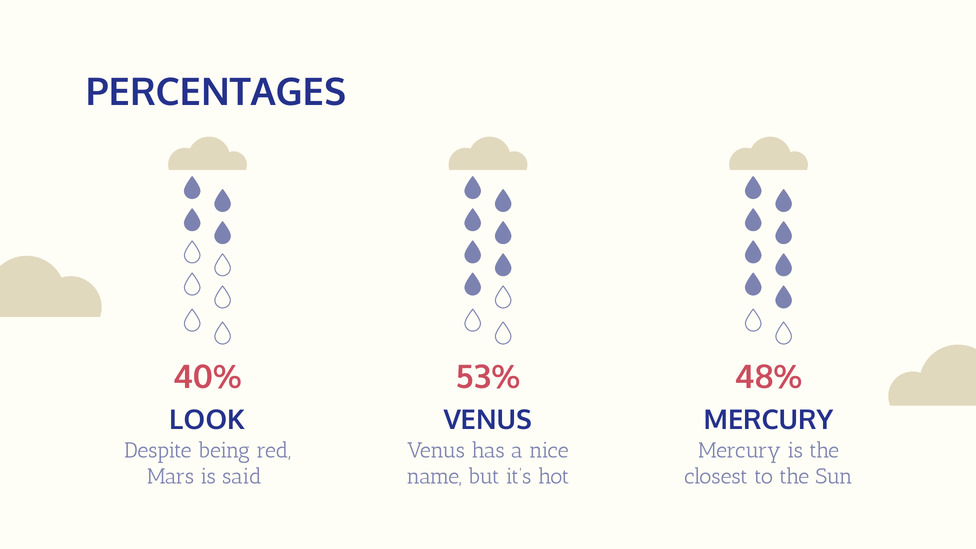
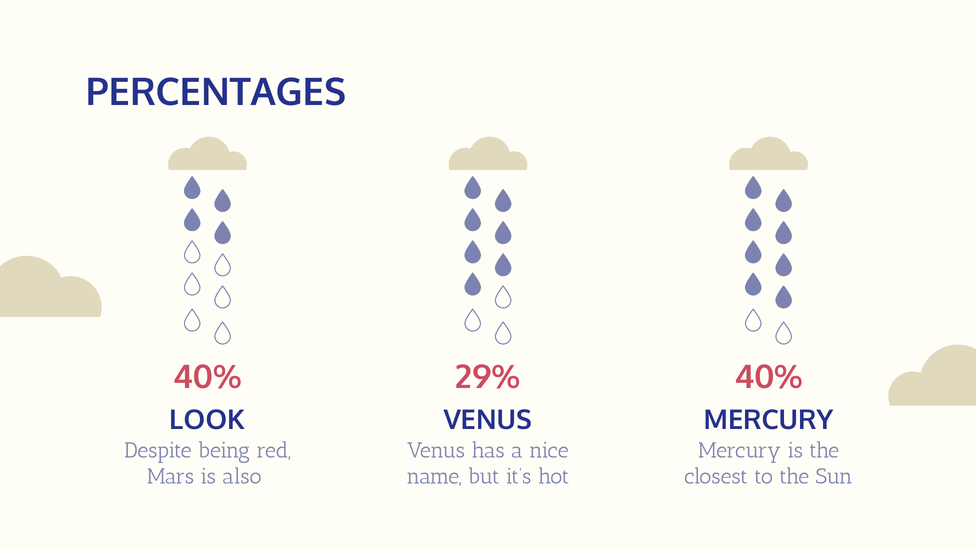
53%: 53% -> 29%
48% at (768, 377): 48% -> 40%
said: said -> also
